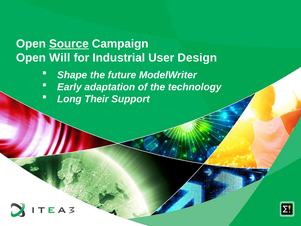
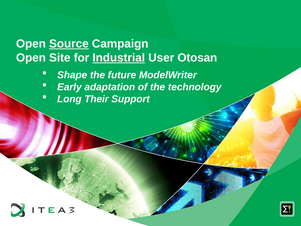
Will: Will -> Site
Industrial underline: none -> present
Design: Design -> Otosan
